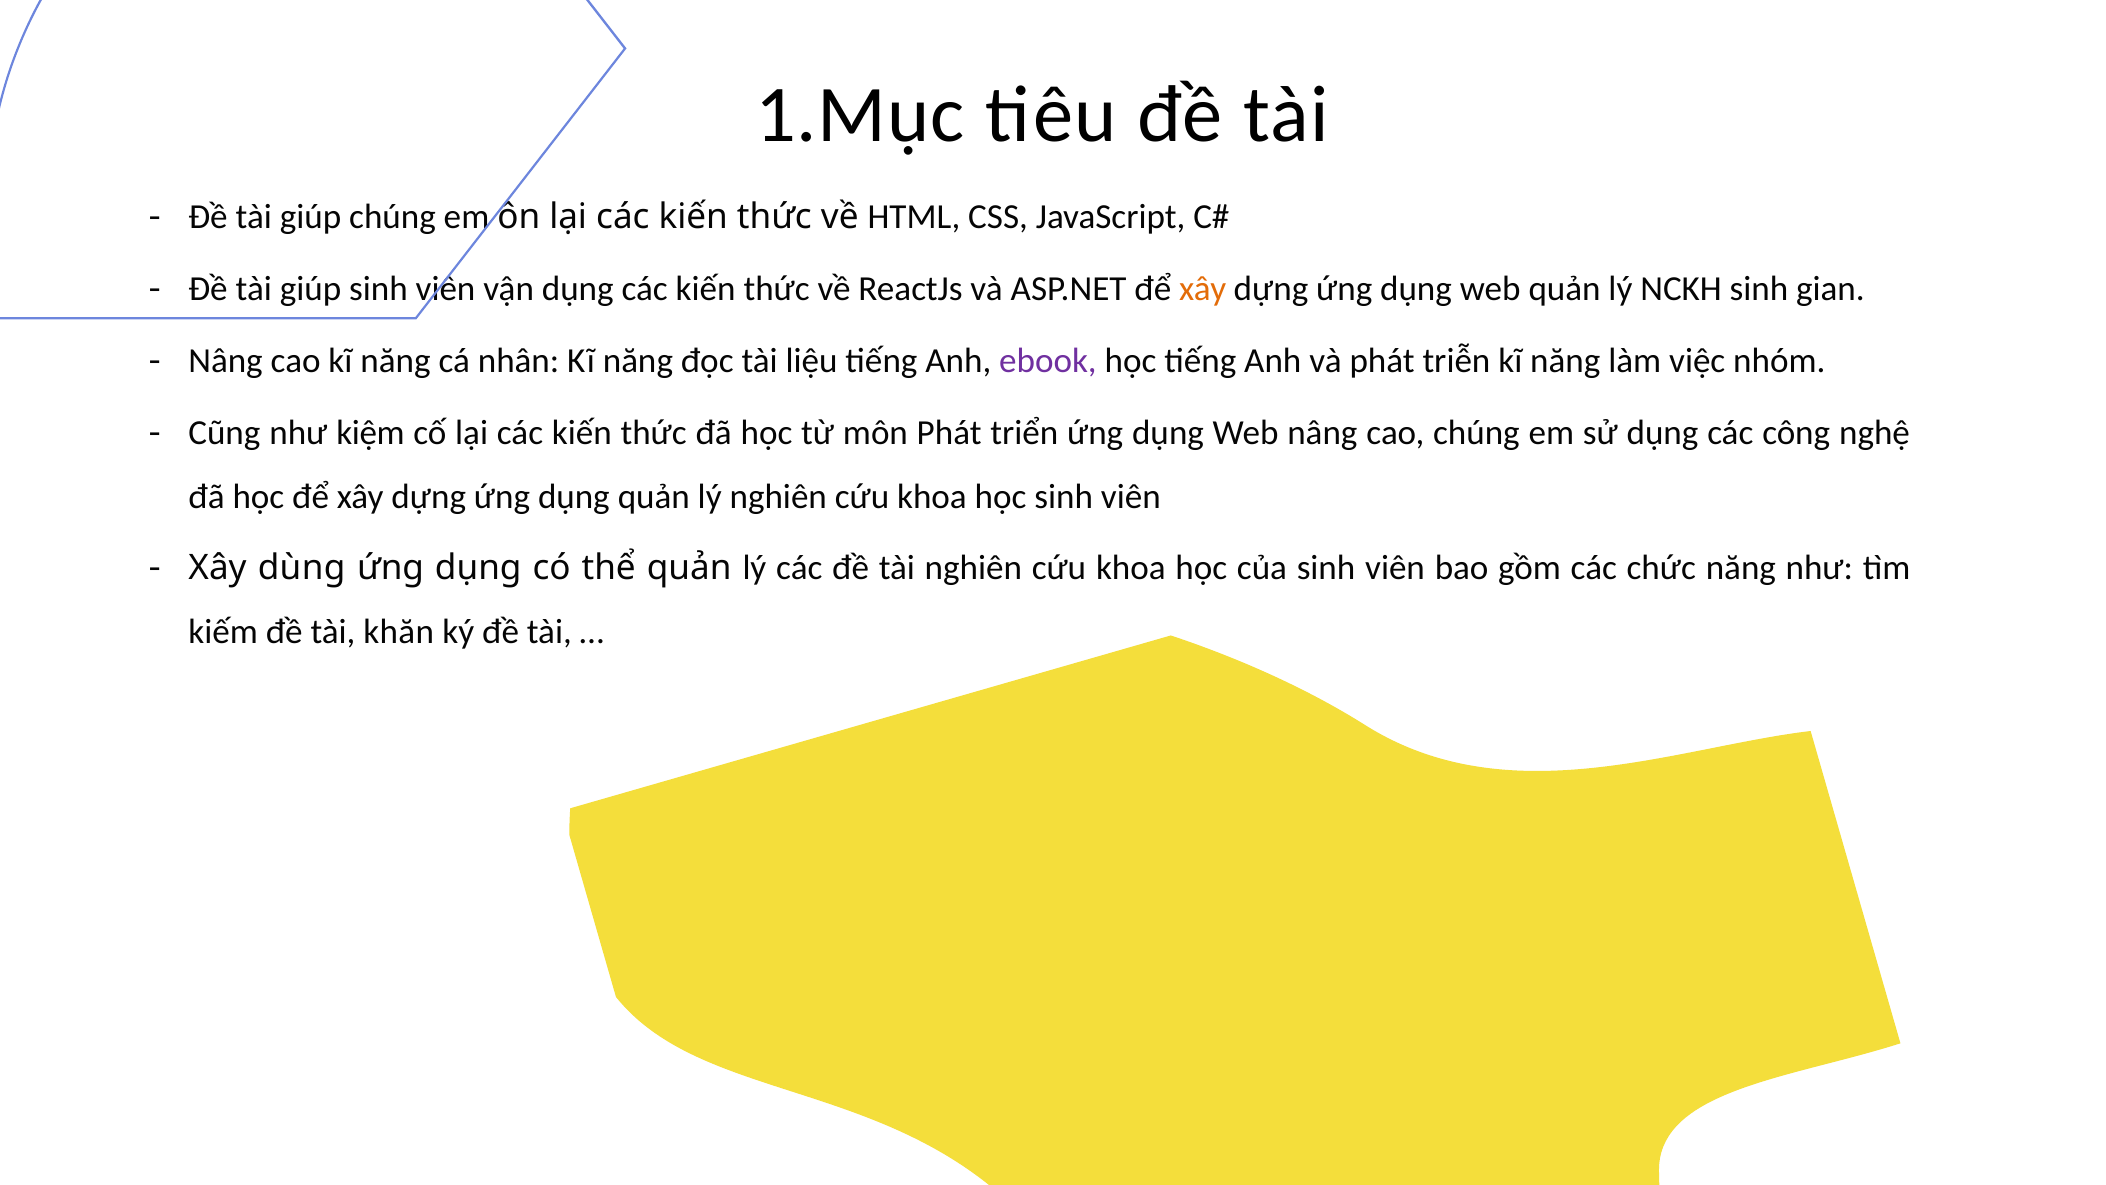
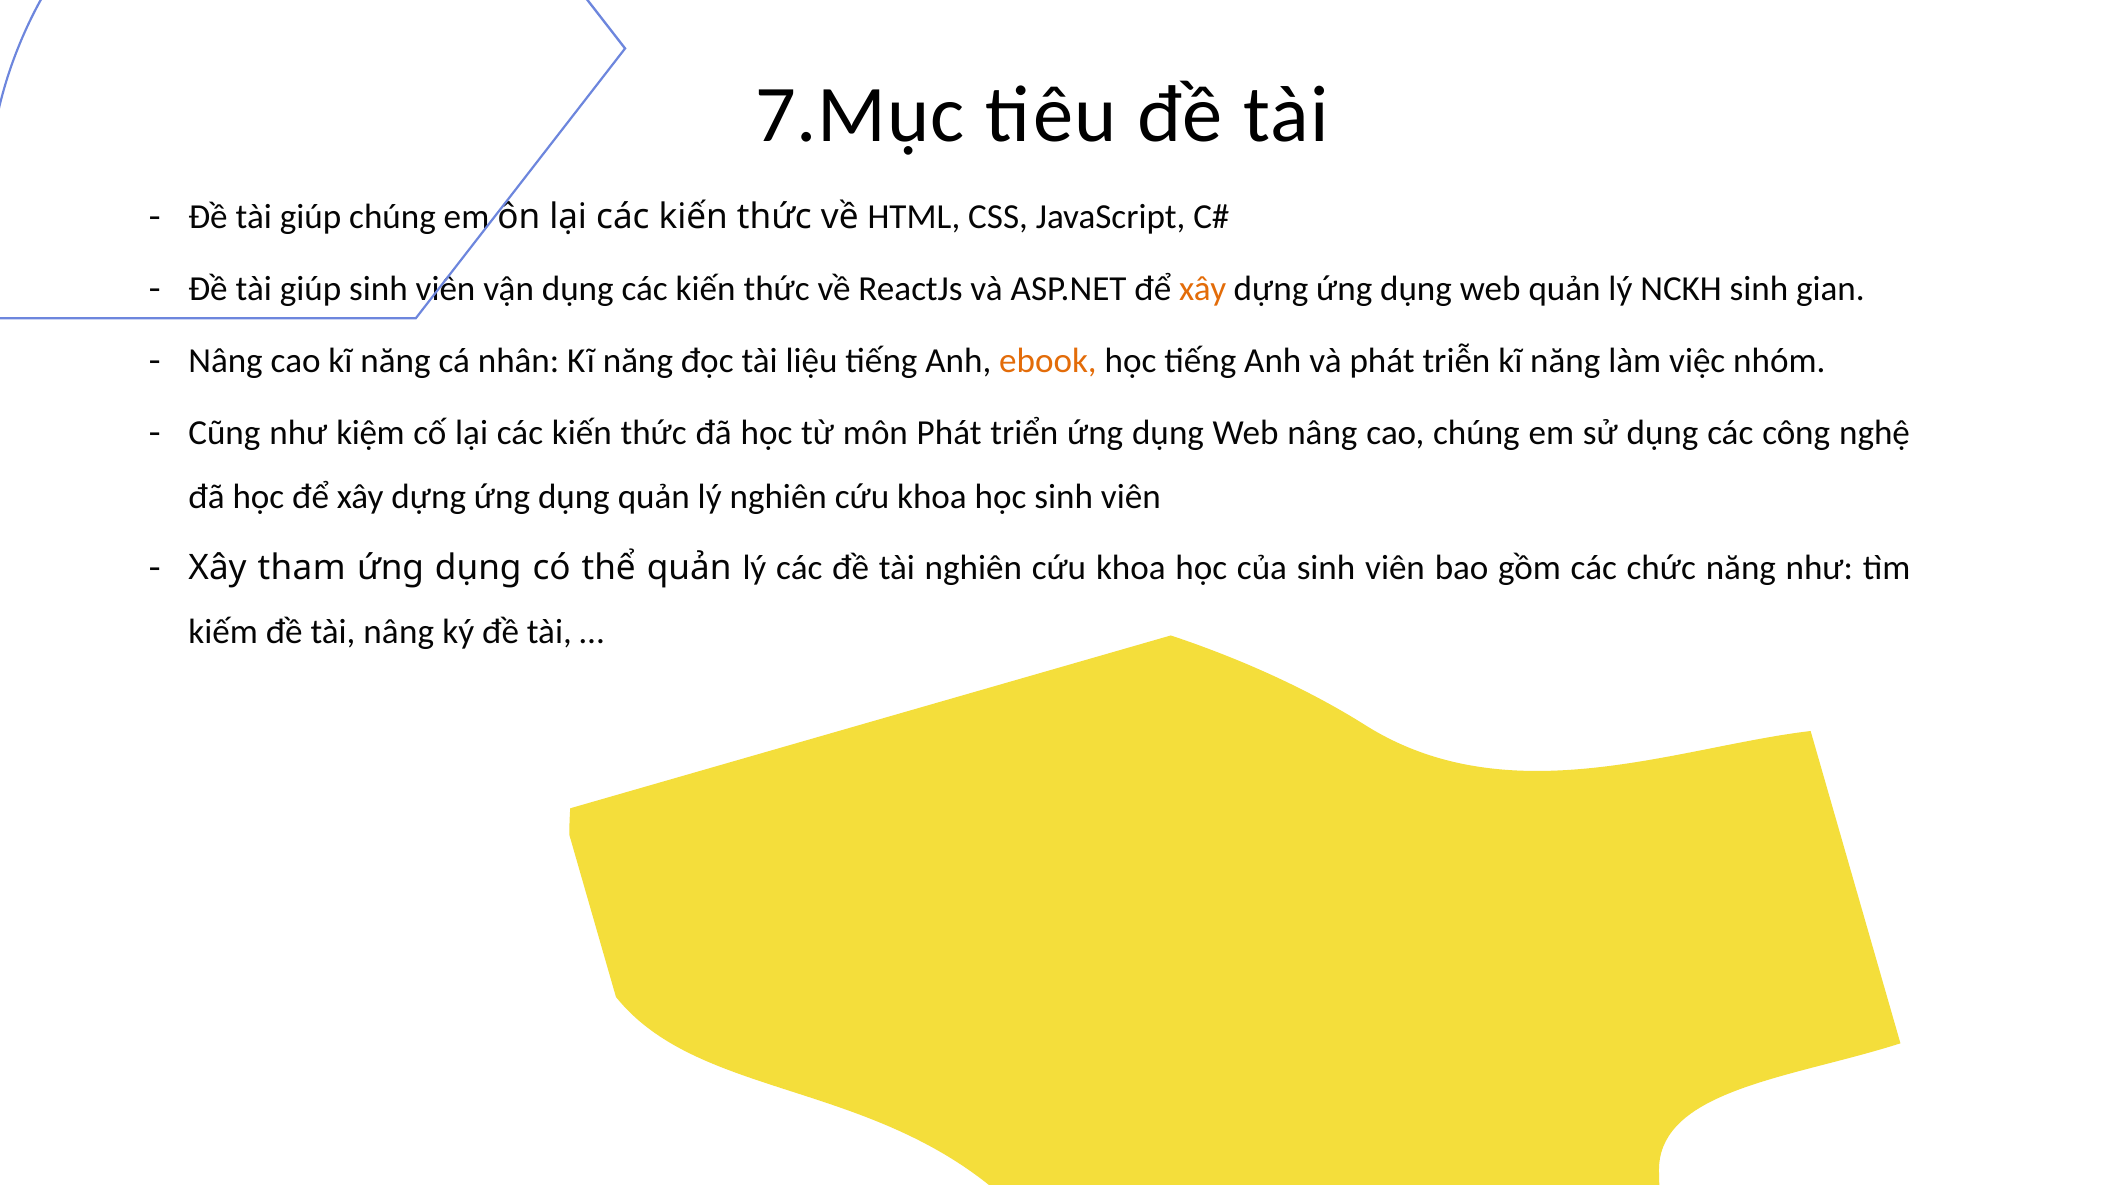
1.Mục: 1.Mục -> 7.Mục
ebook colour: purple -> orange
dùng: dùng -> tham
tài khăn: khăn -> nâng
